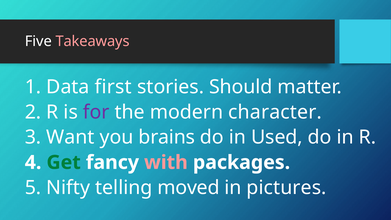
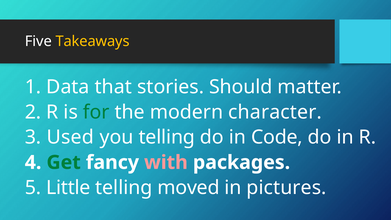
Takeaways colour: pink -> yellow
first: first -> that
for colour: purple -> green
Want: Want -> Used
you brains: brains -> telling
Used: Used -> Code
Nifty: Nifty -> Little
